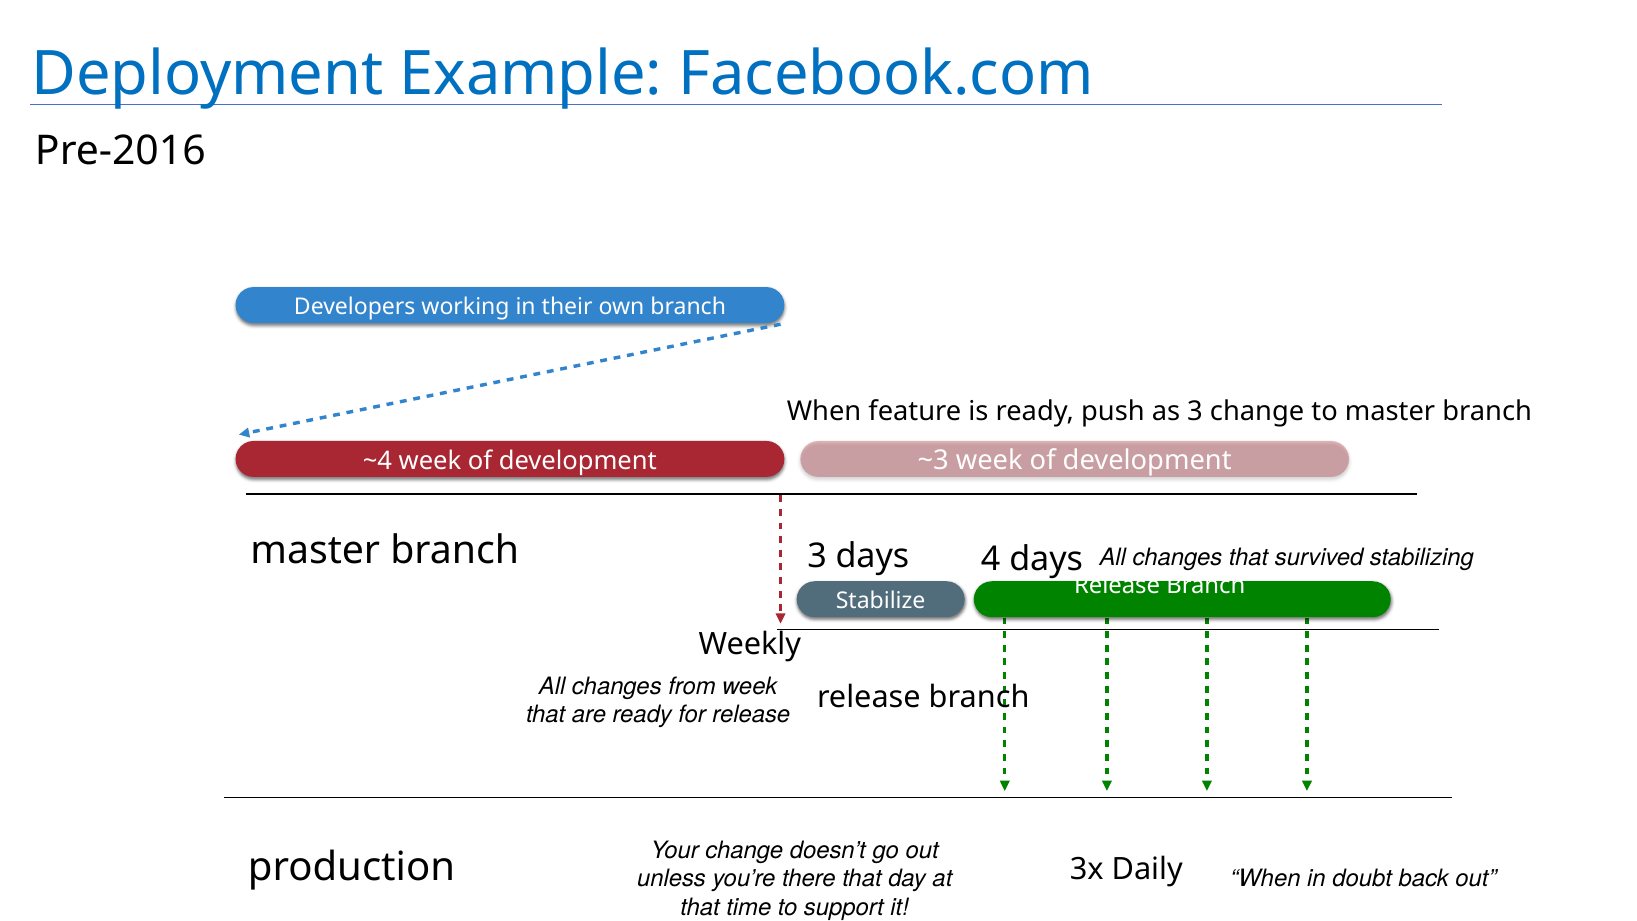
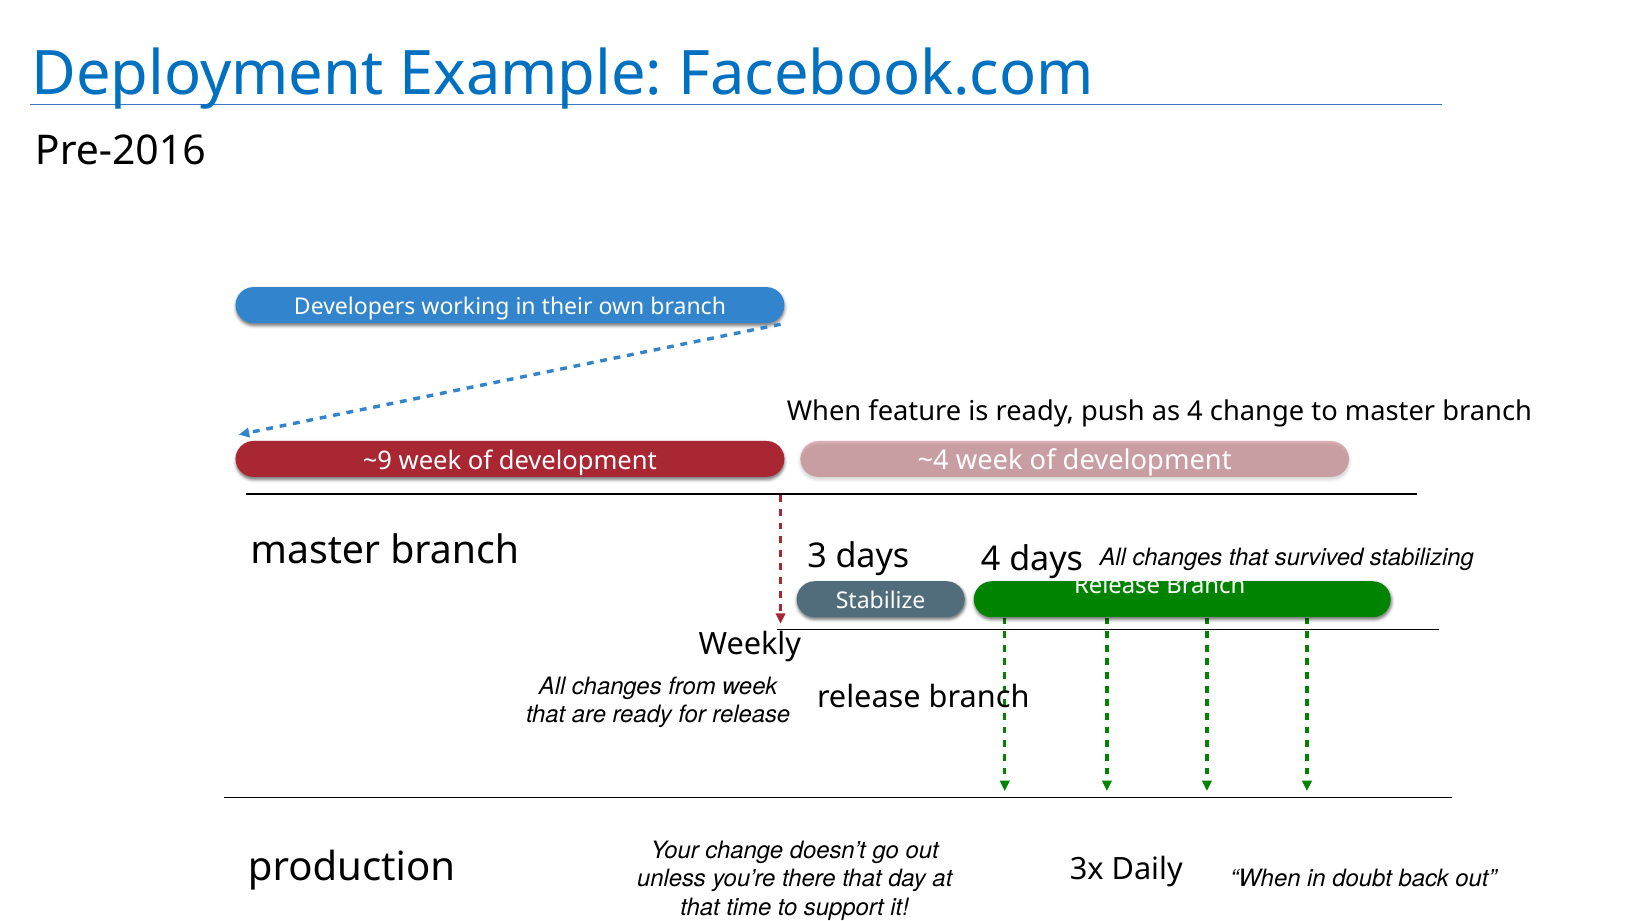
as 3: 3 -> 4
~3: ~3 -> ~4
~4: ~4 -> ~9
